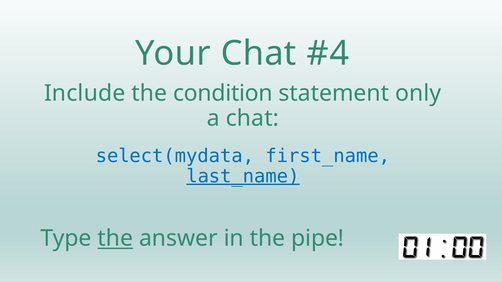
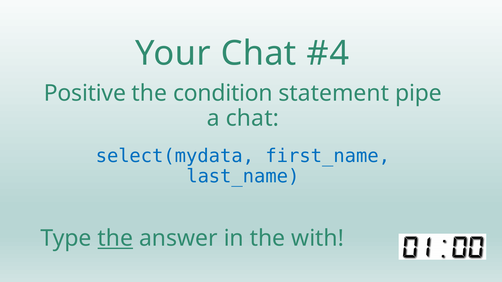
Include: Include -> Positive
only: only -> pipe
last_name underline: present -> none
pipe: pipe -> with
